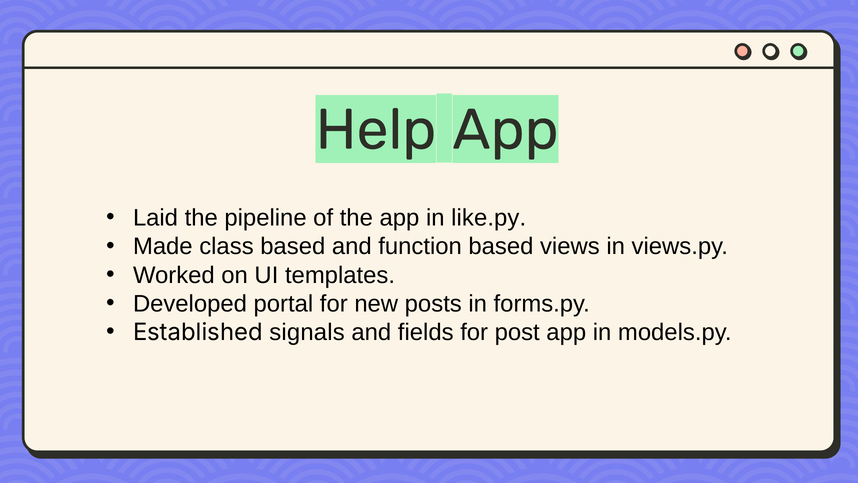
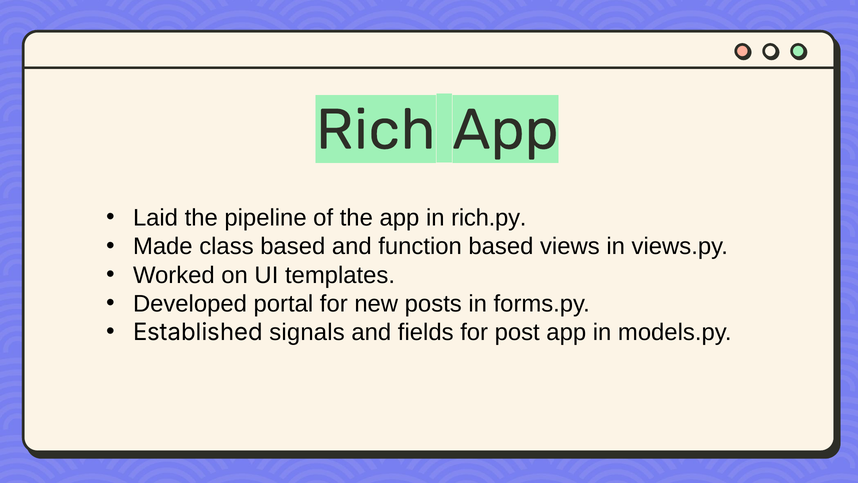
Help: Help -> Rich
like.py: like.py -> rich.py
